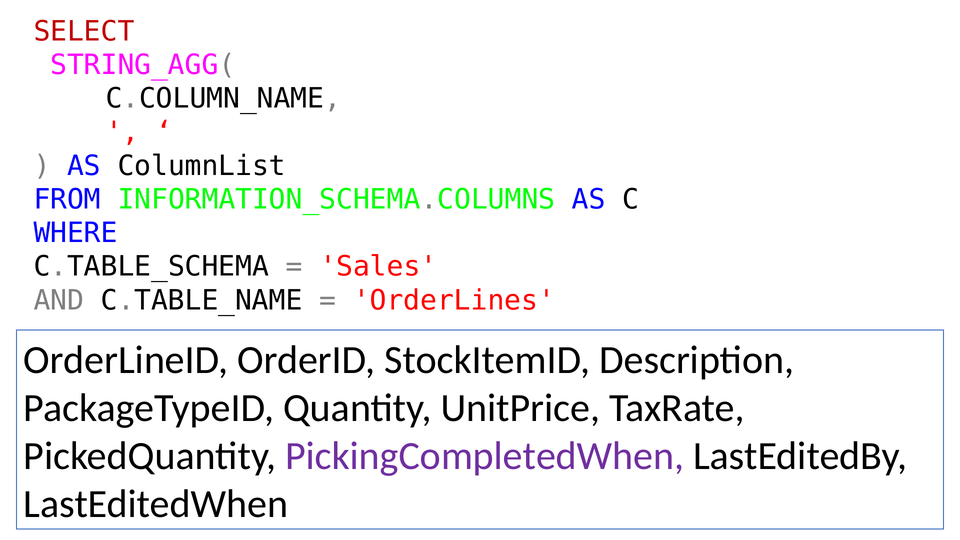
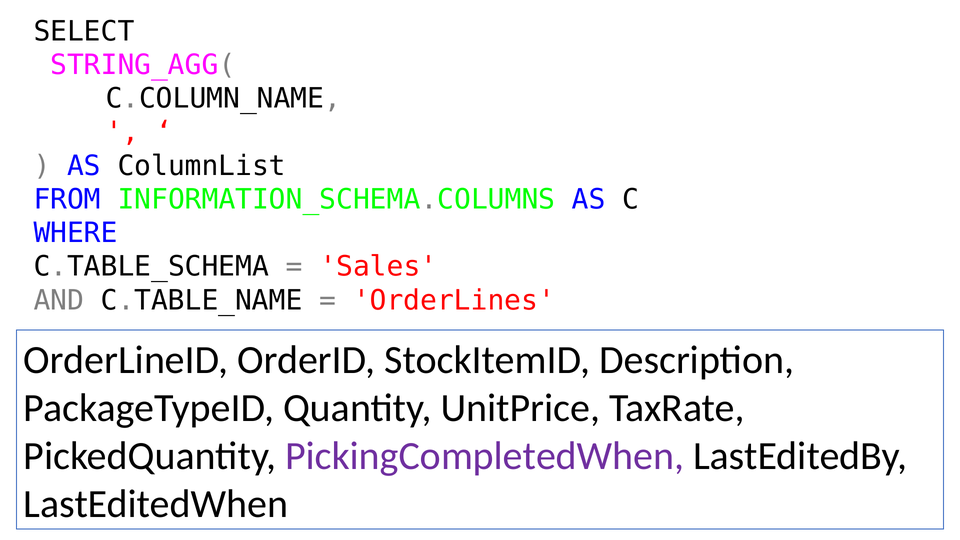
SELECT colour: red -> black
